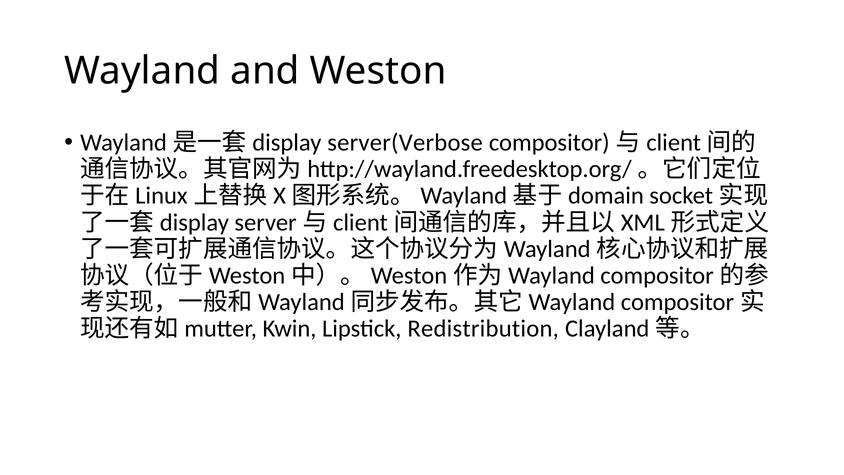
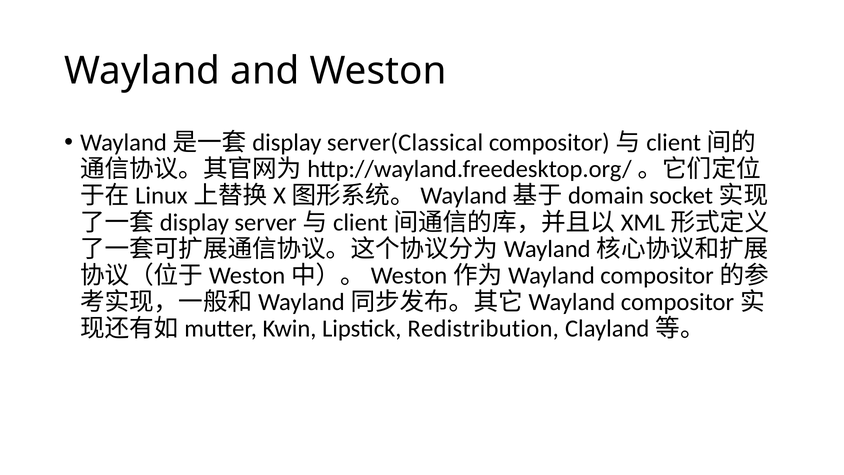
server(Verbose: server(Verbose -> server(Classical
